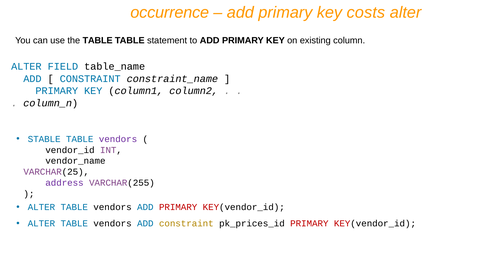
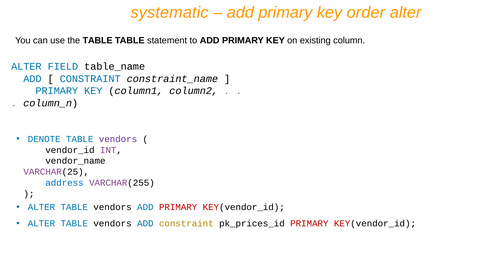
occurrence: occurrence -> systematic
costs: costs -> order
STABLE: STABLE -> DENOTE
address colour: purple -> blue
